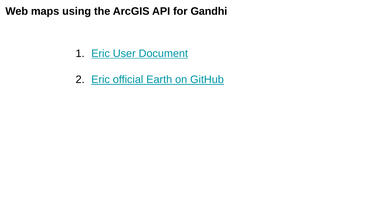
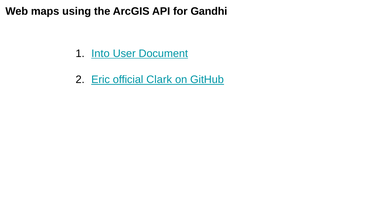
Eric at (101, 53): Eric -> Into
Earth: Earth -> Clark
